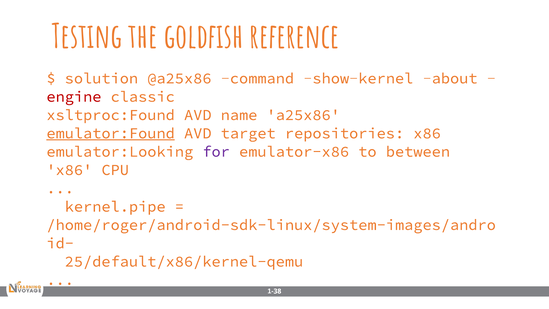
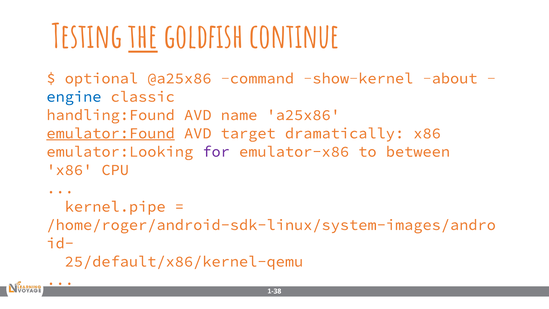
the underline: none -> present
reference: reference -> continue
solution: solution -> optional
engine colour: red -> blue
xsltproc:Found: xsltproc:Found -> handling:Found
repositories: repositories -> dramatically
